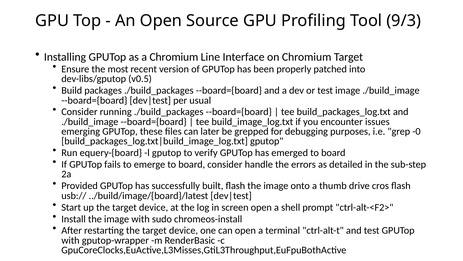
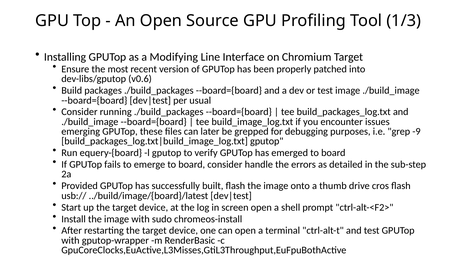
9/3: 9/3 -> 1/3
a Chromium: Chromium -> Modifying
v0.5: v0.5 -> v0.6
-0: -0 -> -9
